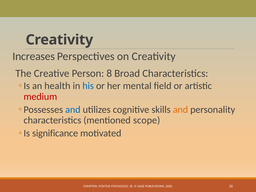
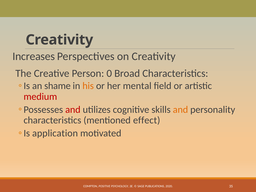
8: 8 -> 0
health: health -> shame
his colour: blue -> orange
and at (73, 110) colour: blue -> red
scope: scope -> effect
significance: significance -> application
